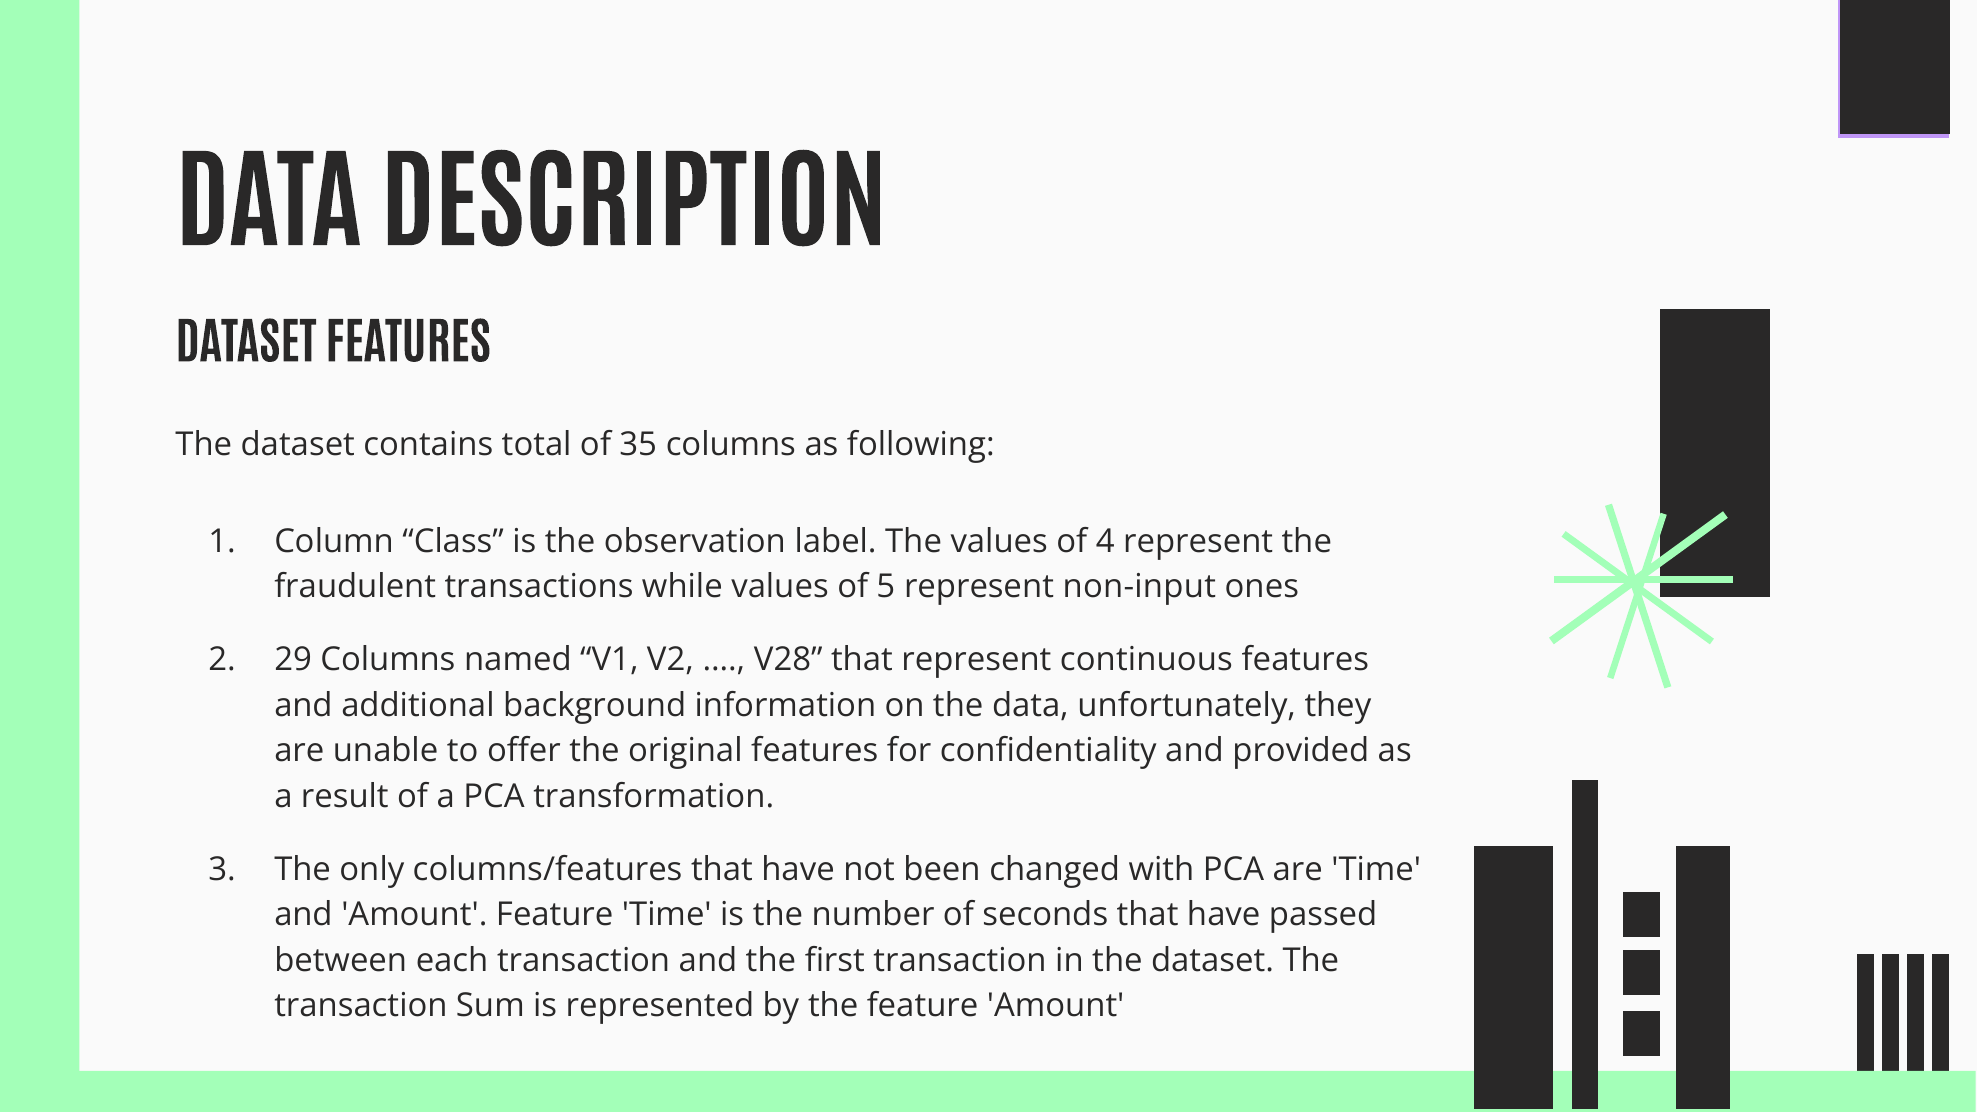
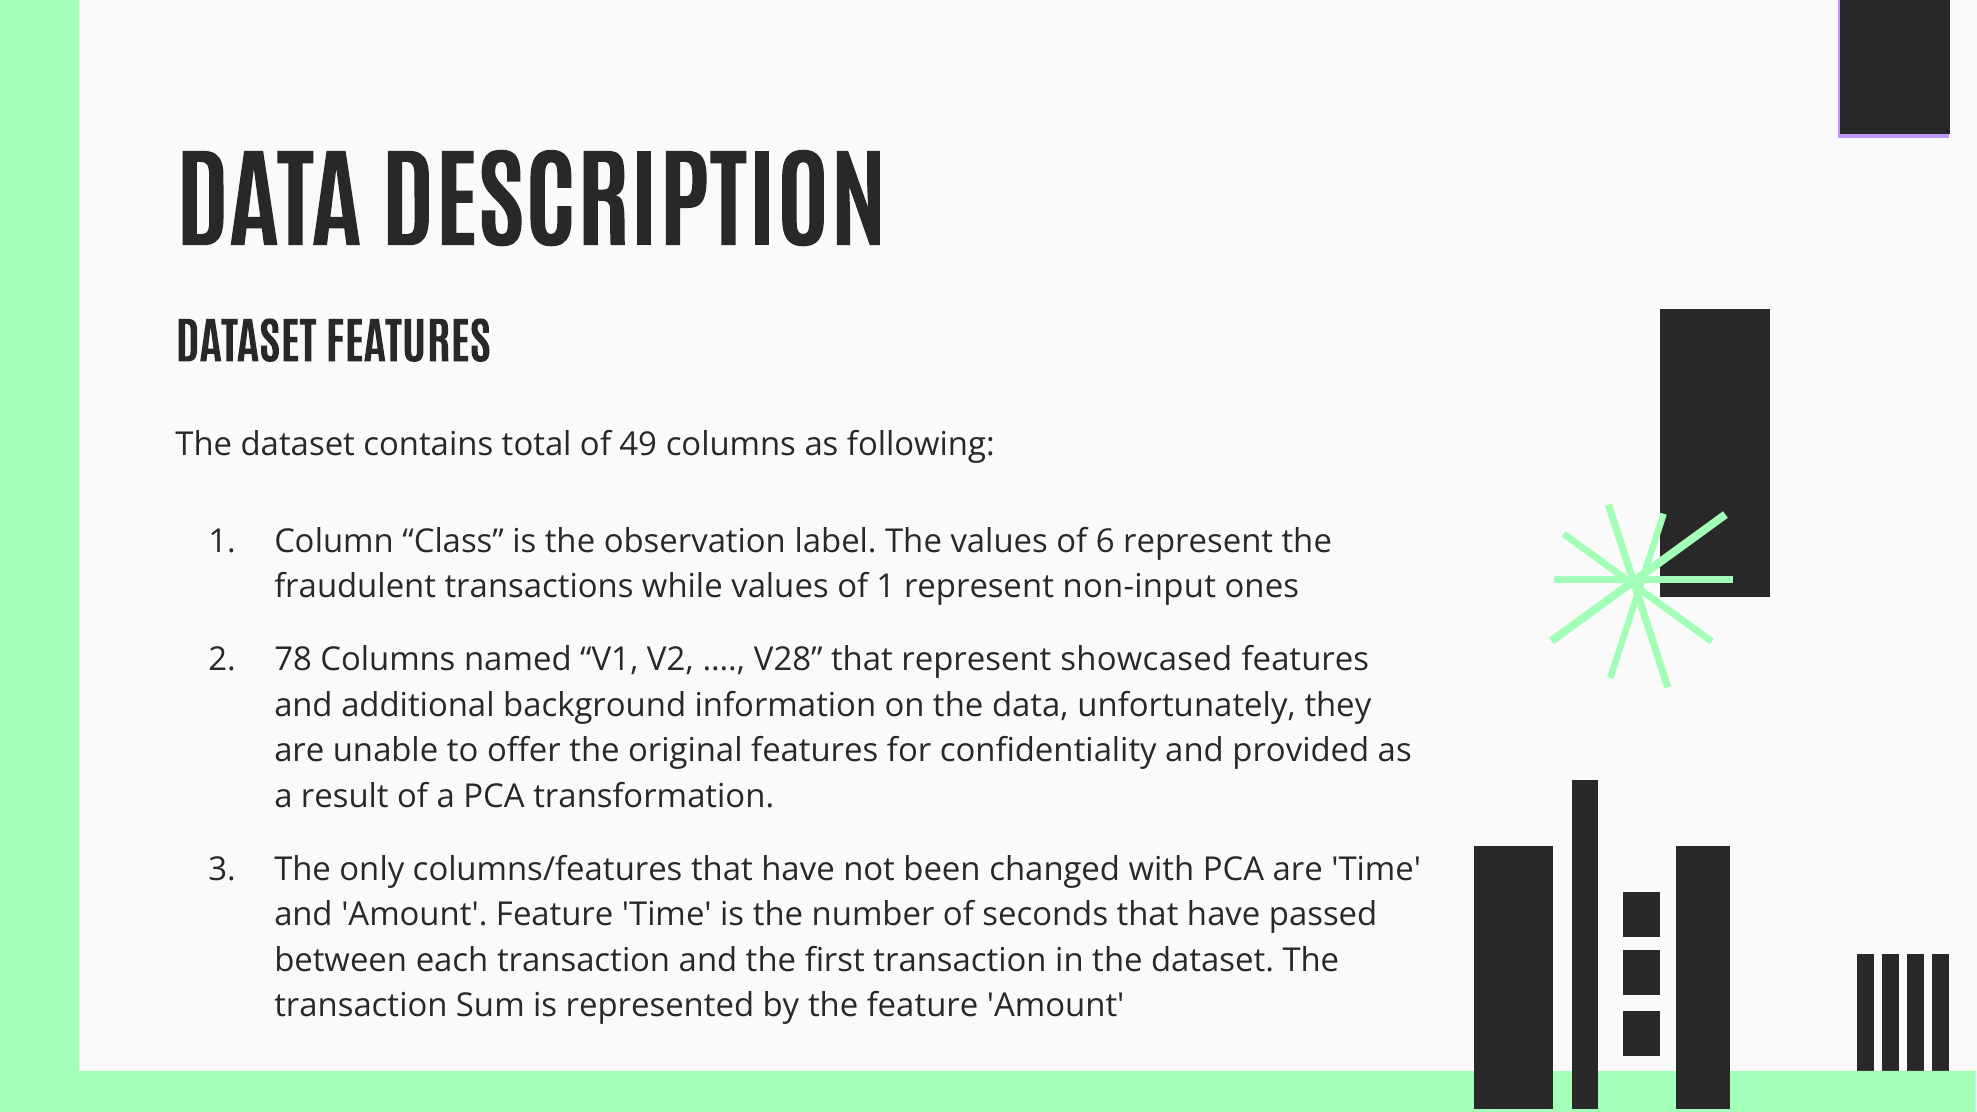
35: 35 -> 49
4: 4 -> 6
of 5: 5 -> 1
29: 29 -> 78
continuous: continuous -> showcased
